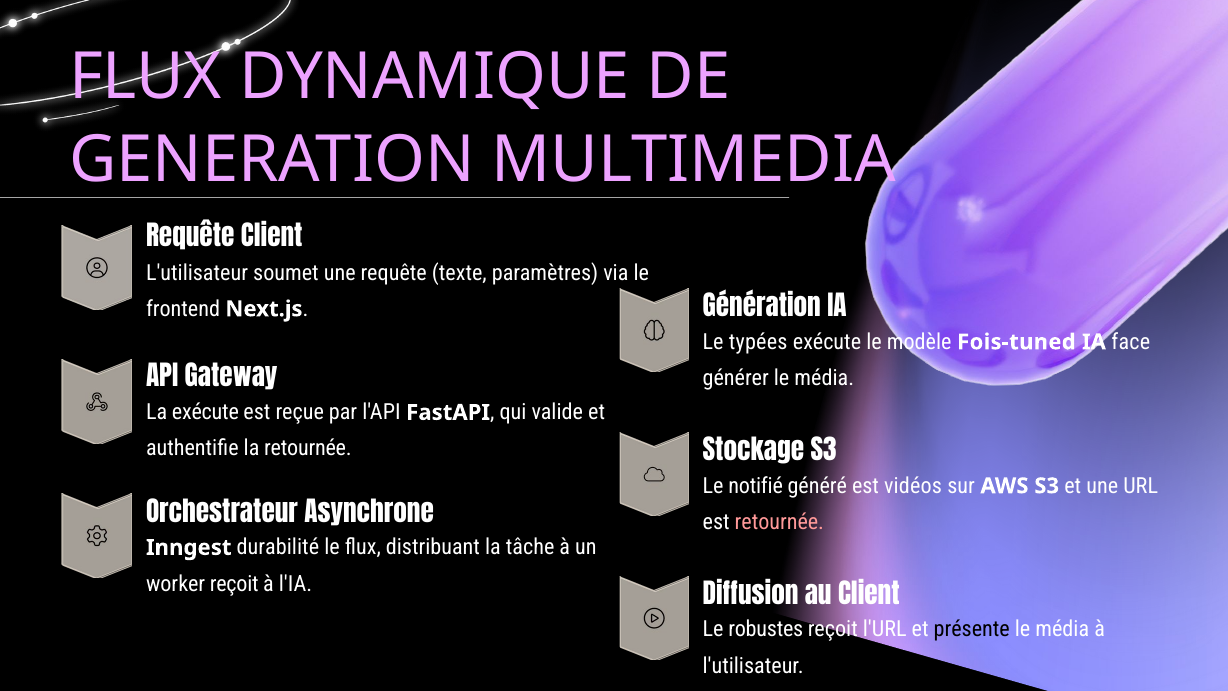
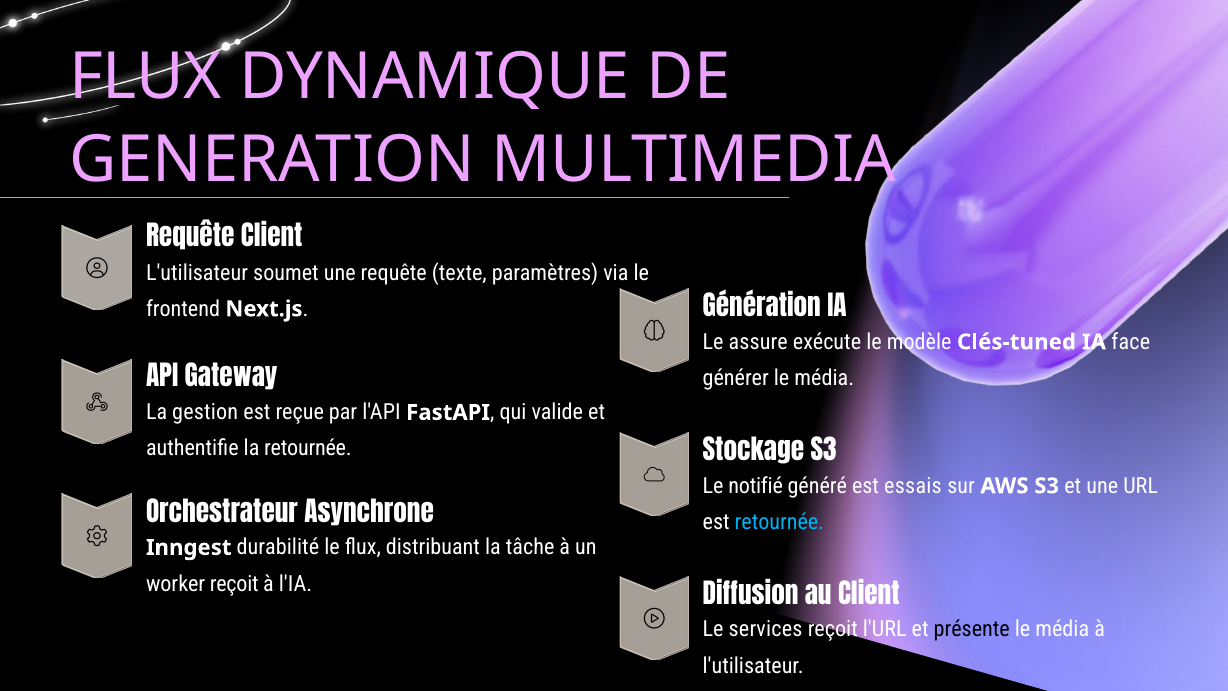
typées: typées -> assure
Fois-tuned: Fois-tuned -> Clés-tuned
La exécute: exécute -> gestion
vidéos: vidéos -> essais
retournée at (779, 522) colour: pink -> light blue
robustes: robustes -> services
